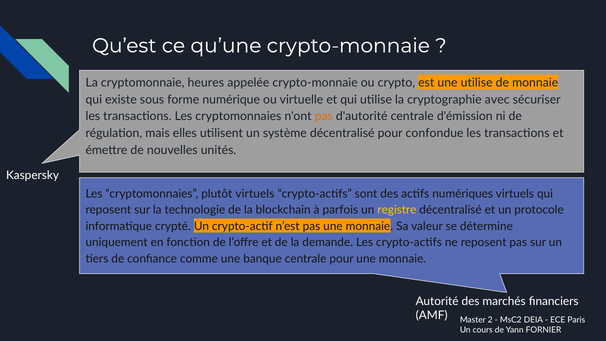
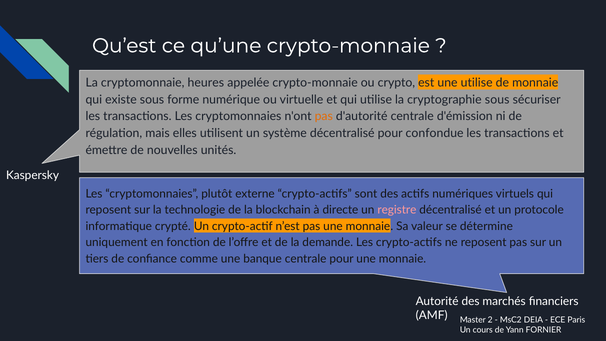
cryptographie avec: avec -> sous
plutôt virtuels: virtuels -> externe
parfois: parfois -> directe
registre colour: yellow -> pink
